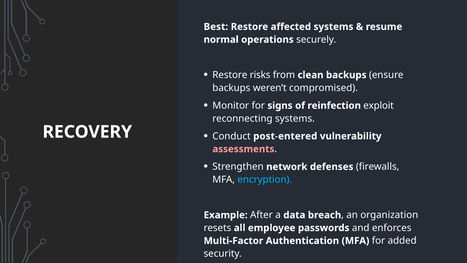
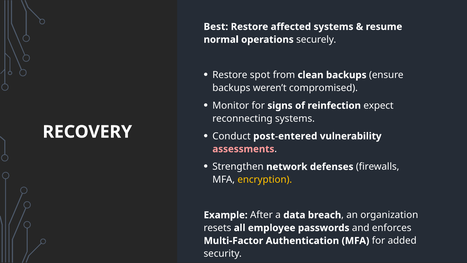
risks: risks -> spot
exploit: exploit -> expect
encryption colour: light blue -> yellow
